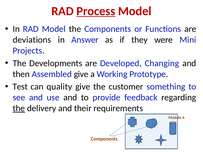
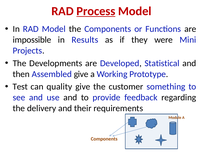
deviations: deviations -> impossible
Answer: Answer -> Results
Changing: Changing -> Statistical
the at (19, 108) underline: present -> none
